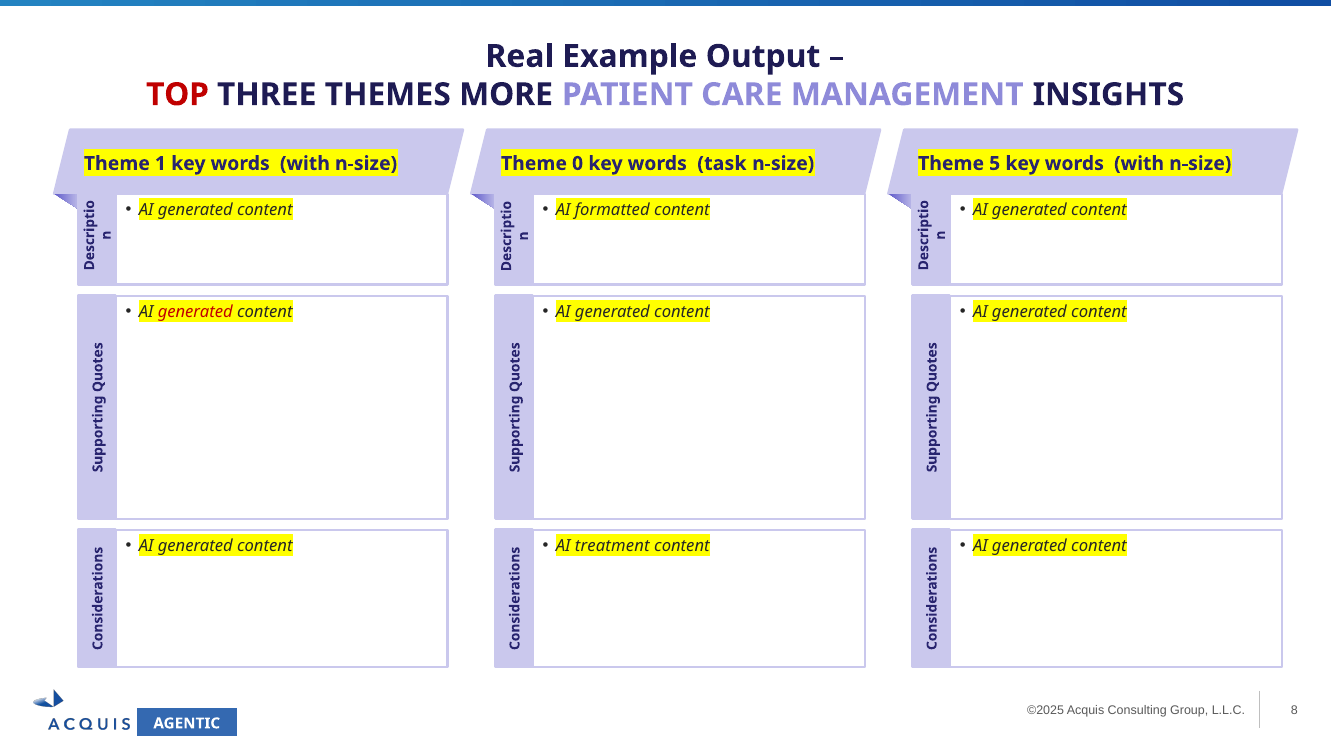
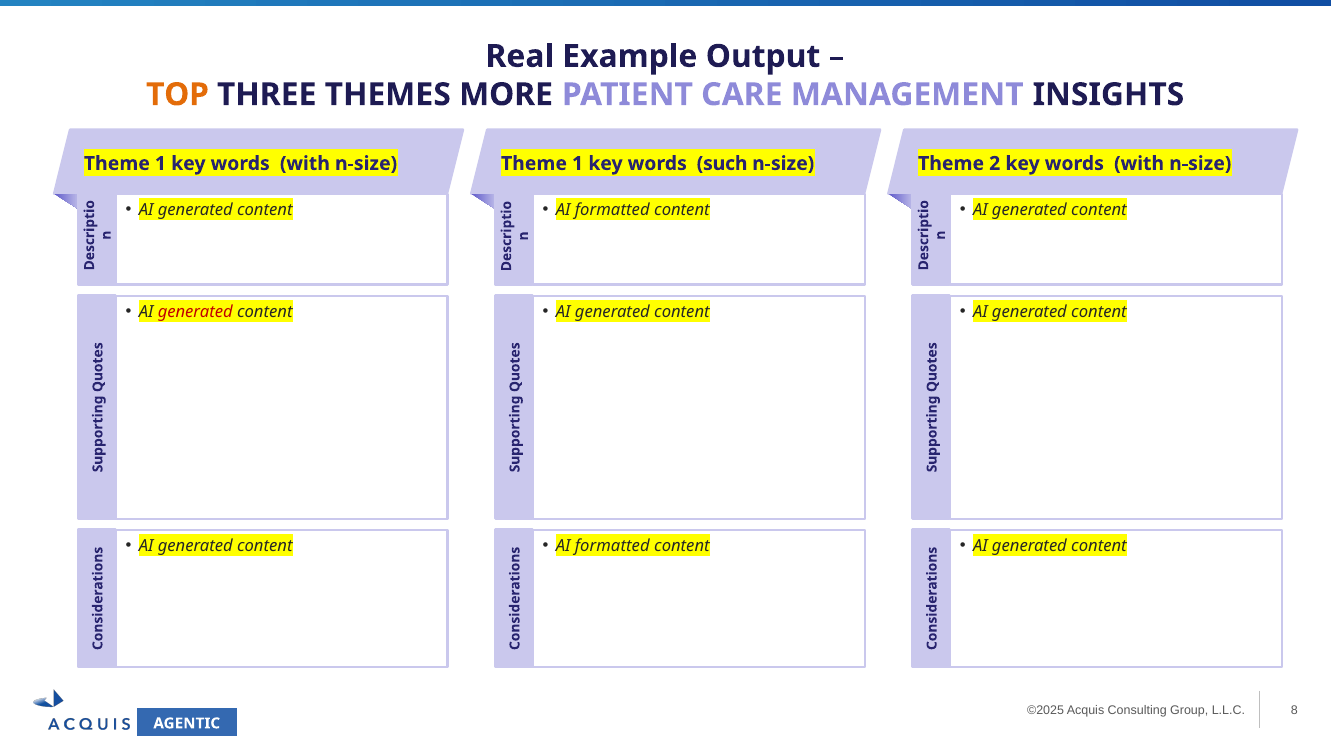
TOP colour: red -> orange
0 at (578, 163): 0 -> 1
task: task -> such
5: 5 -> 2
treatment at (612, 546): treatment -> formatted
